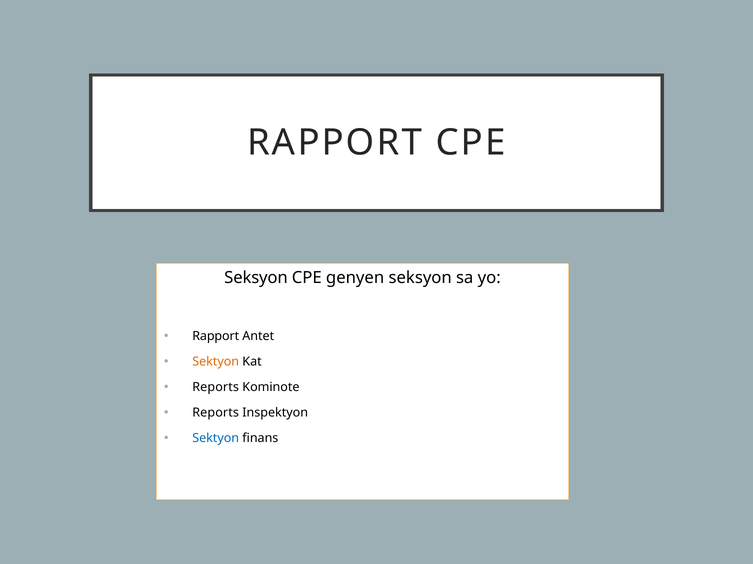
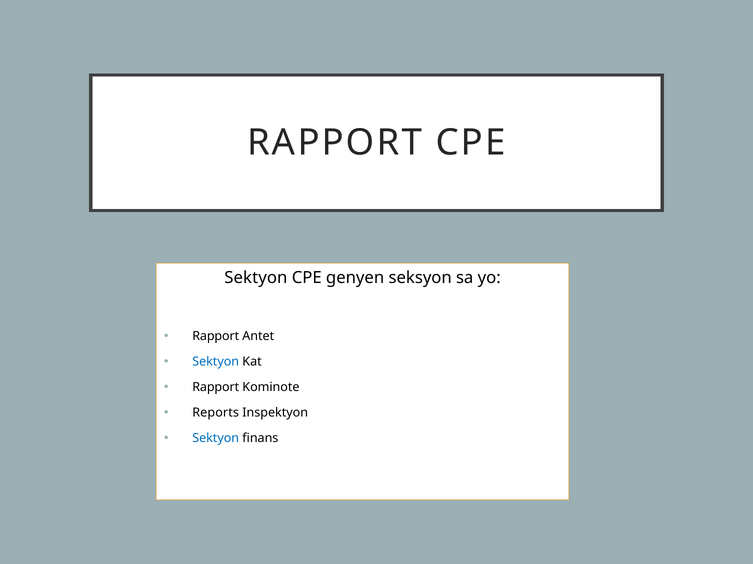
Seksyon at (256, 278): Seksyon -> Sektyon
Sektyon at (216, 362) colour: orange -> blue
Reports at (216, 388): Reports -> Rapport
